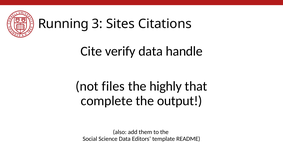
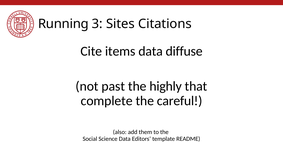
verify: verify -> items
handle: handle -> diffuse
files: files -> past
output: output -> careful
